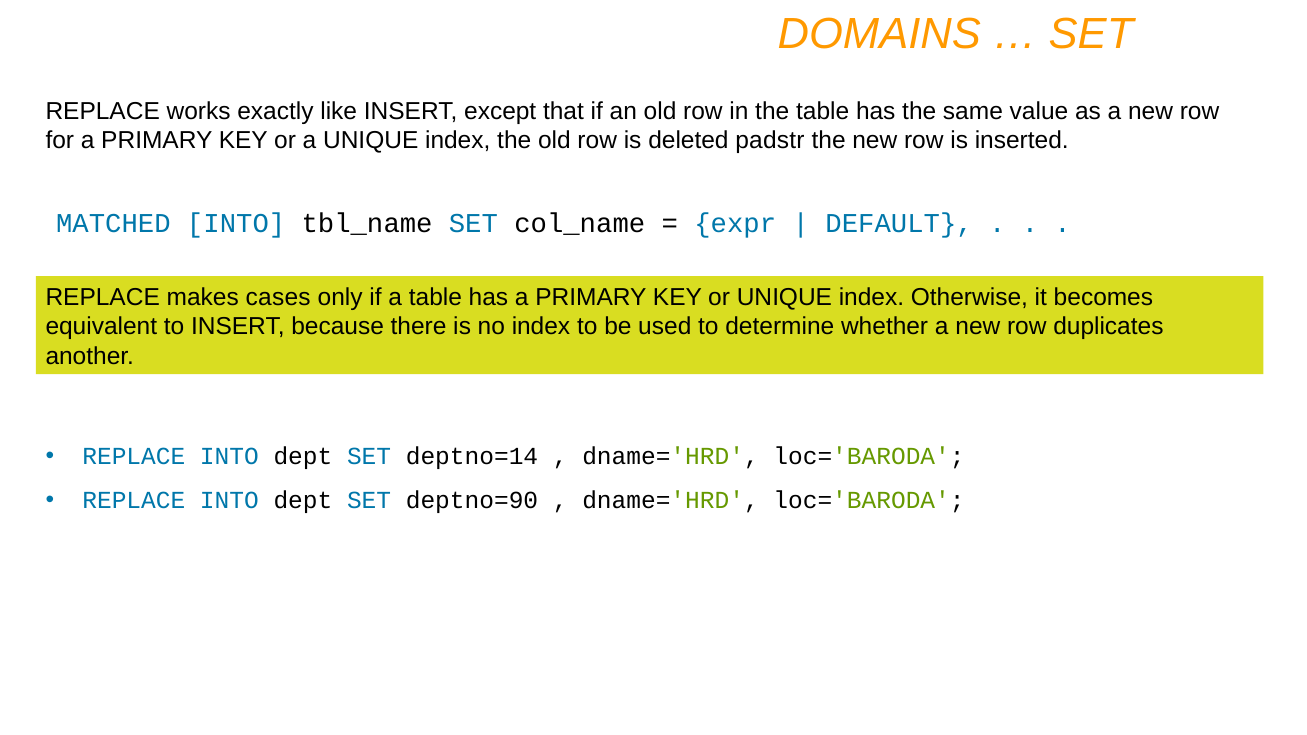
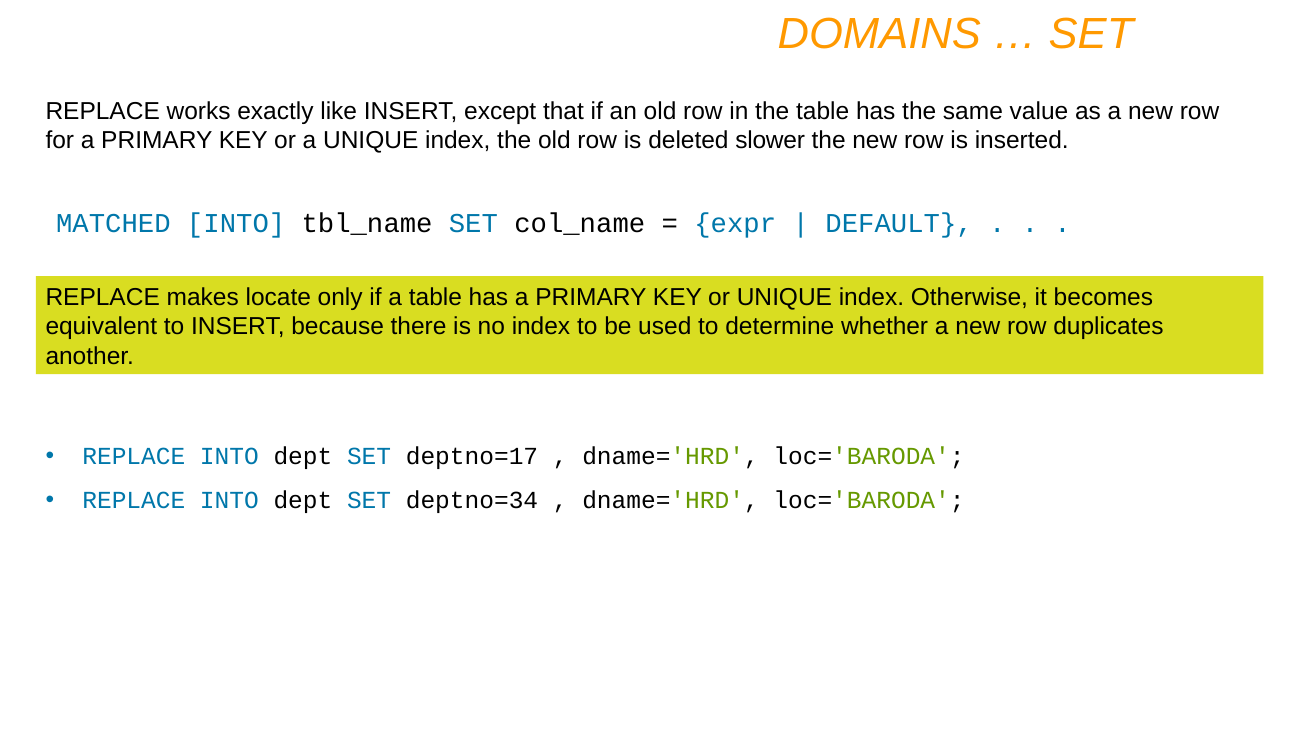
padstr: padstr -> slower
cases: cases -> locate
deptno=14: deptno=14 -> deptno=17
deptno=90: deptno=90 -> deptno=34
